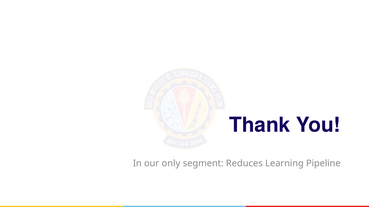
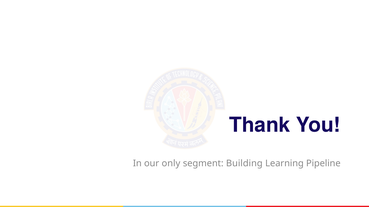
Reduces: Reduces -> Building
